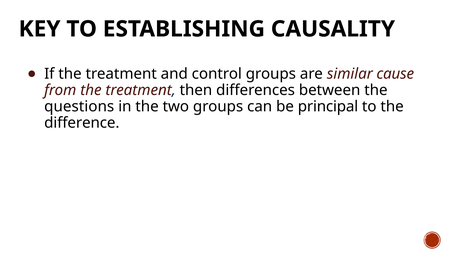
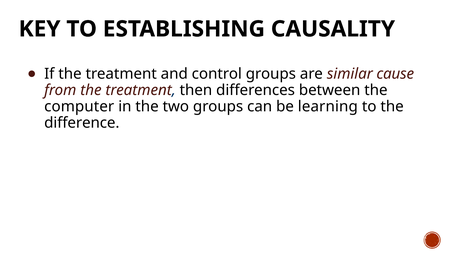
questions: questions -> computer
principal: principal -> learning
